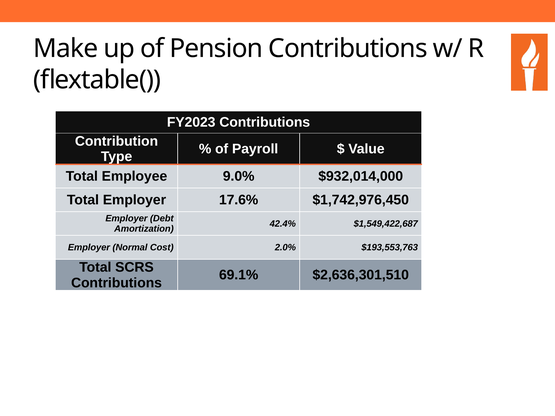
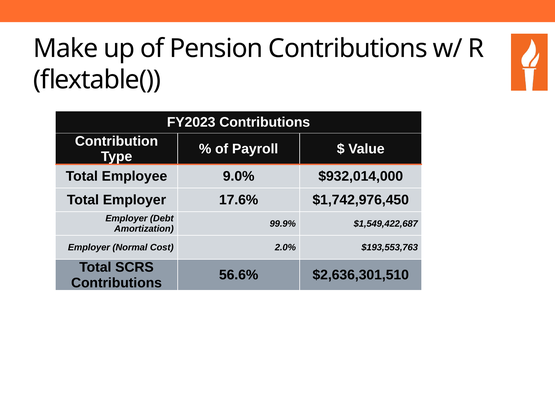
42.4%: 42.4% -> 99.9%
69.1%: 69.1% -> 56.6%
